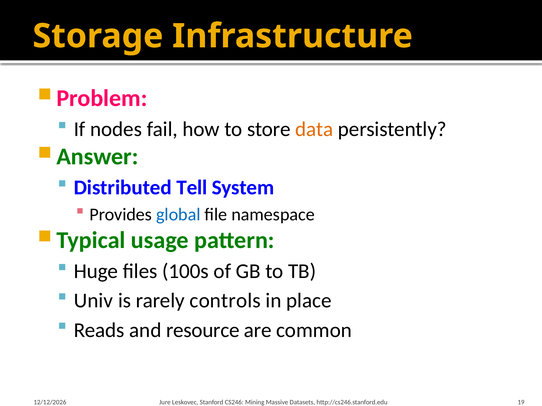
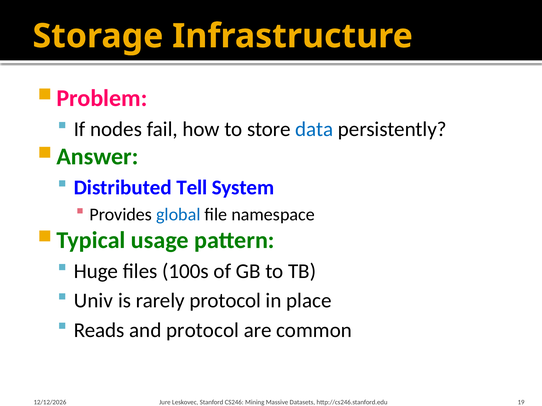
data colour: orange -> blue
rarely controls: controls -> protocol
and resource: resource -> protocol
